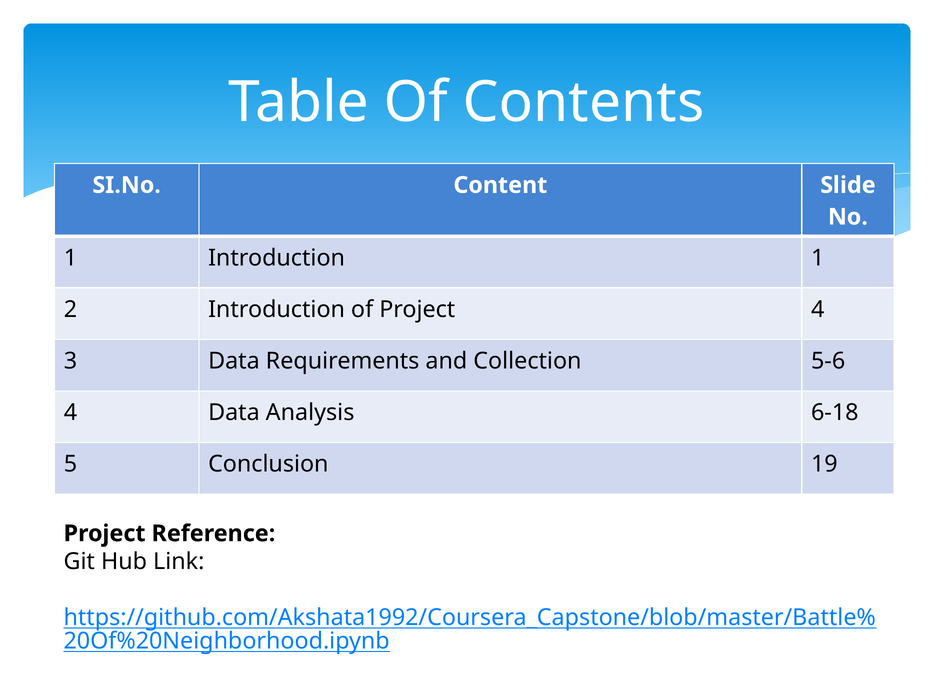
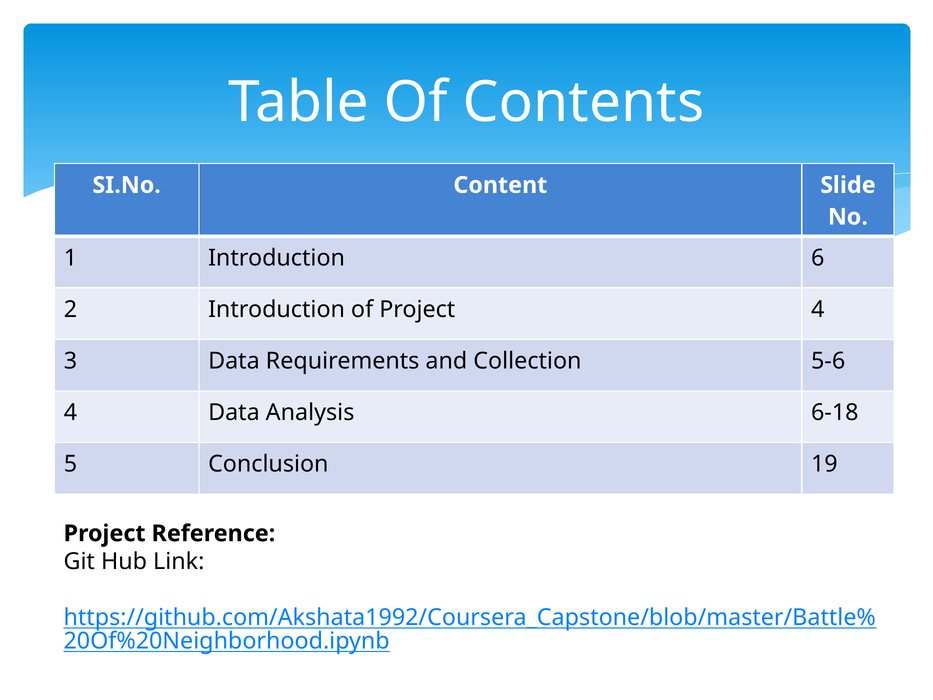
Introduction 1: 1 -> 6
